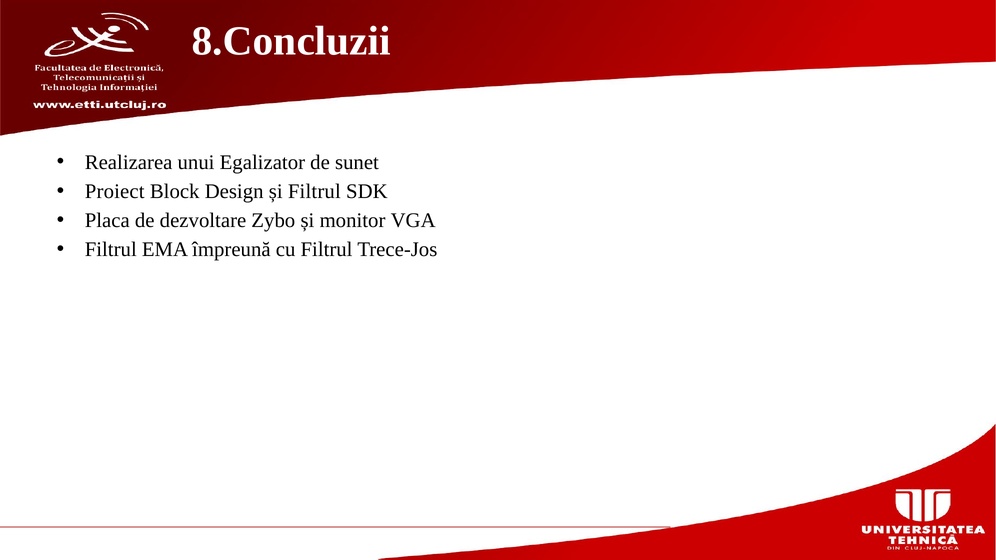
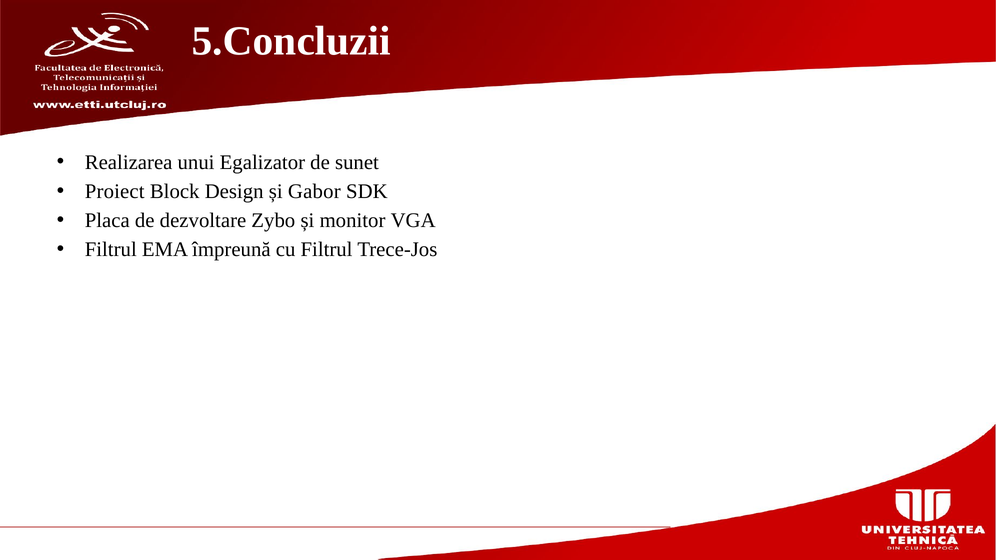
8.Concluzii: 8.Concluzii -> 5.Concluzii
și Filtrul: Filtrul -> Gabor
